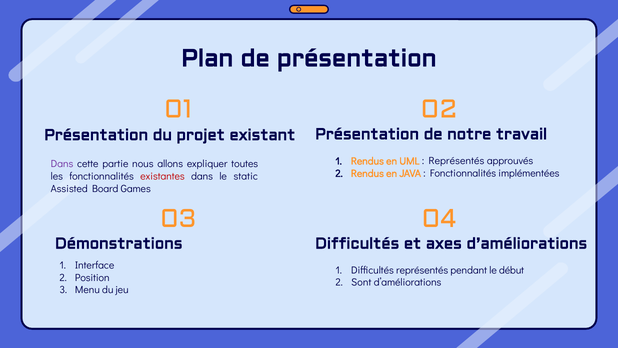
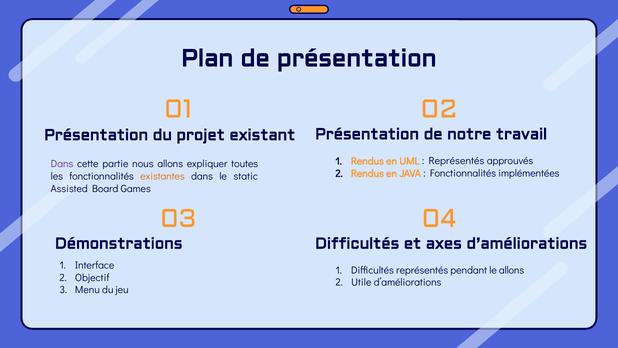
existantes colour: red -> orange
le début: début -> allons
Position: Position -> Objectif
Sont: Sont -> Utile
